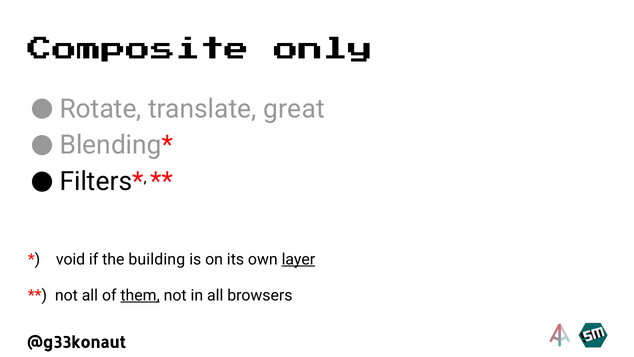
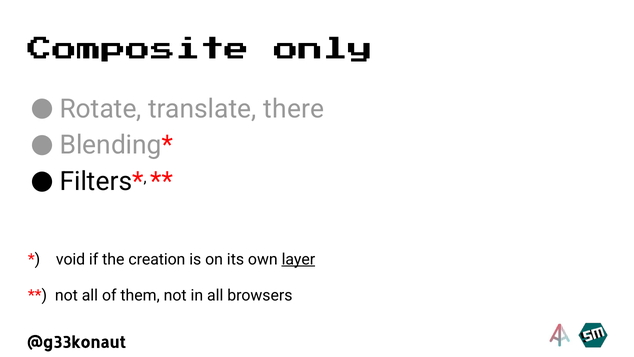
great: great -> there
building: building -> creation
them underline: present -> none
